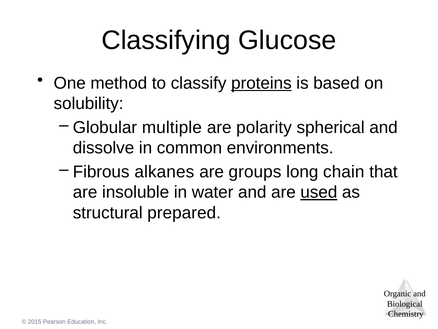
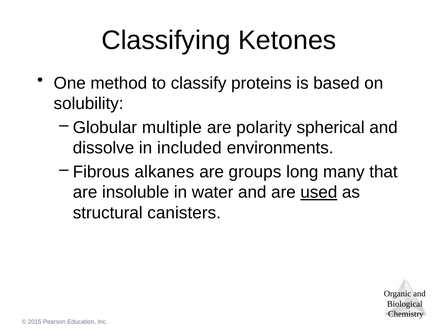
Glucose: Glucose -> Ketones
proteins underline: present -> none
common: common -> included
chain: chain -> many
prepared: prepared -> canisters
